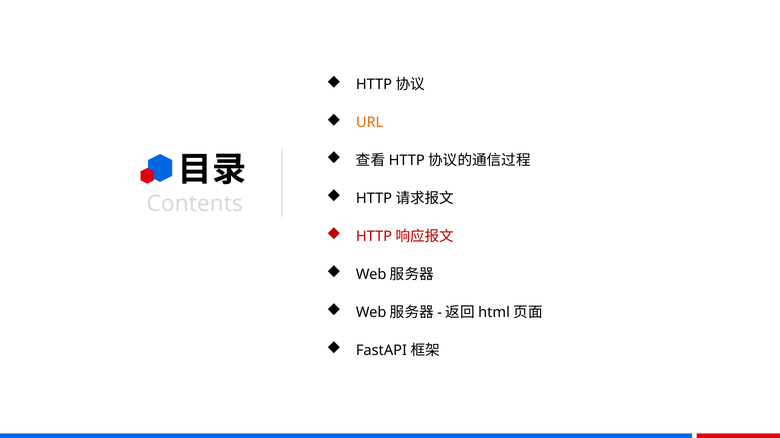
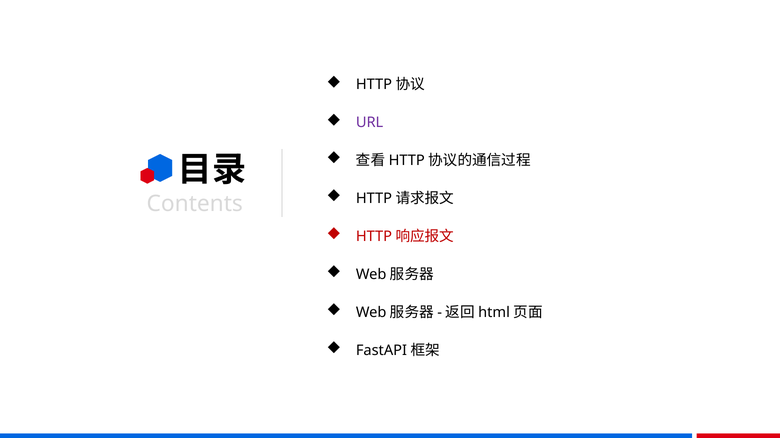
URL colour: orange -> purple
